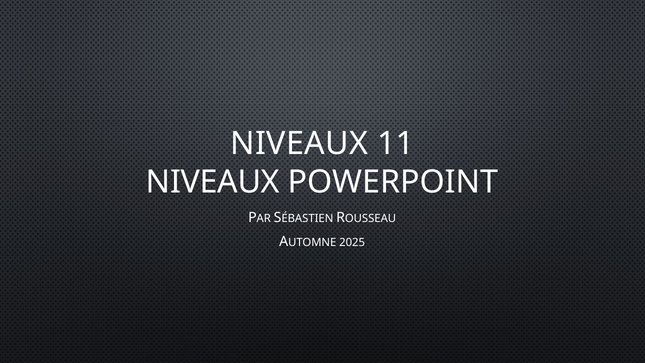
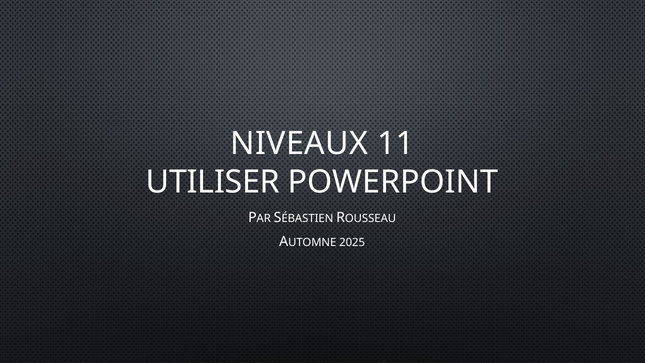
NIVEAUX at (213, 182): NIVEAUX -> UTILISER
